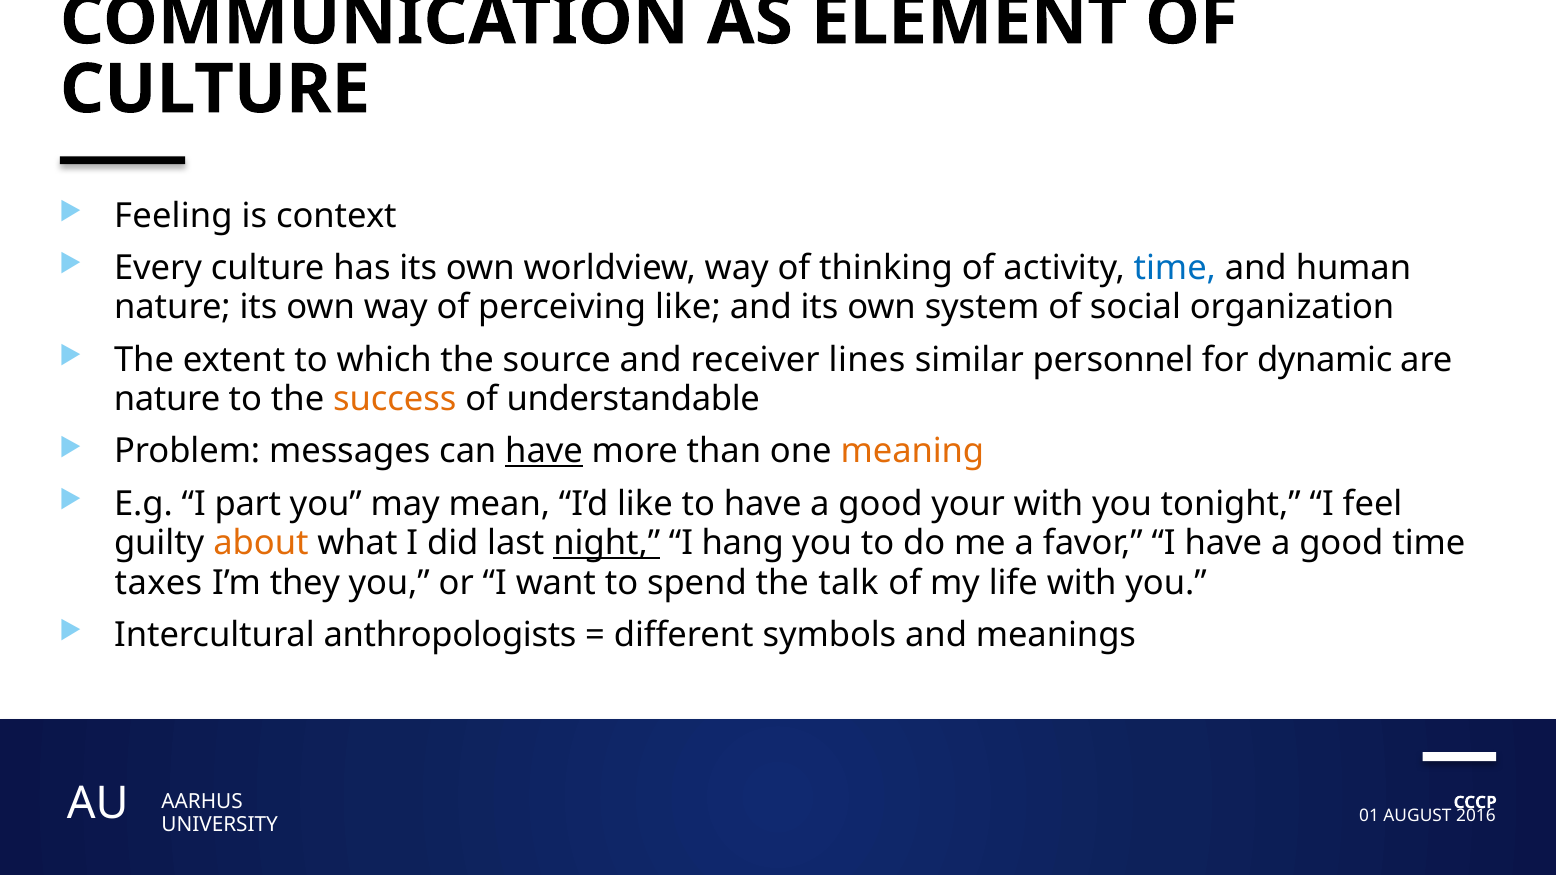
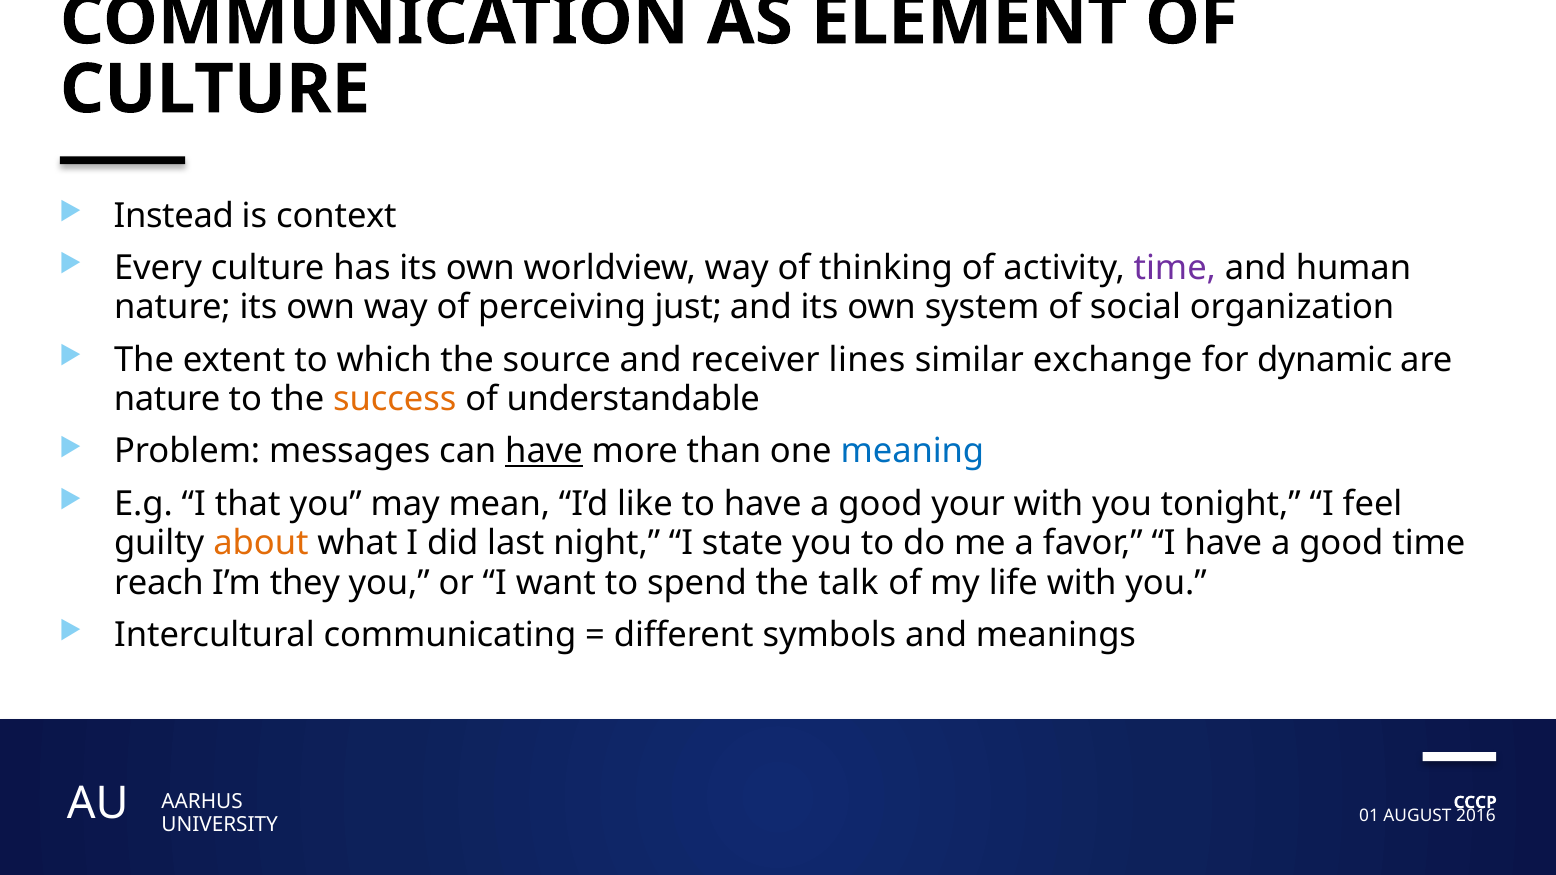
Feeling: Feeling -> Instead
time at (1175, 268) colour: blue -> purple
perceiving like: like -> just
personnel: personnel -> exchange
meaning colour: orange -> blue
part: part -> that
night underline: present -> none
hang: hang -> state
taxes: taxes -> reach
anthropologists: anthropologists -> communicating
